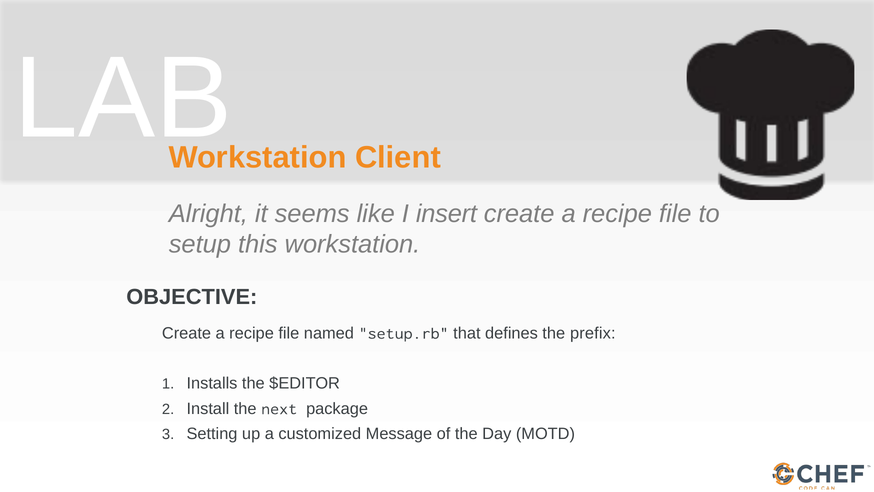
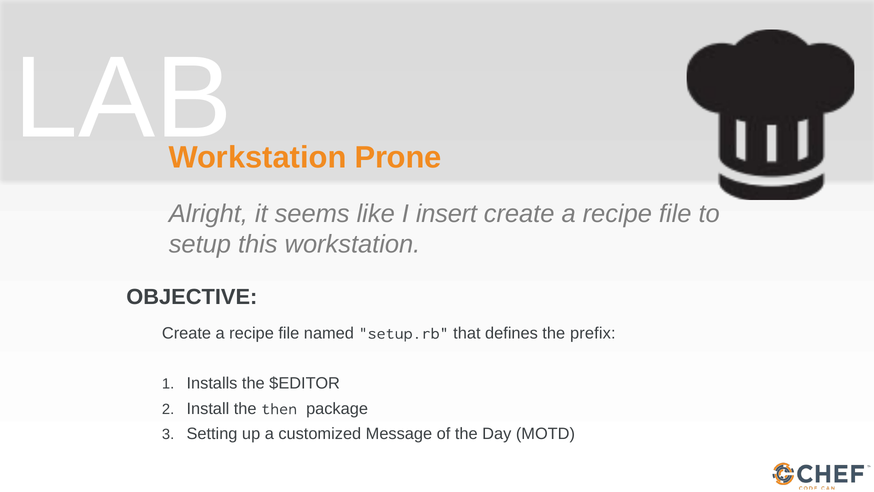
Client: Client -> Prone
next: next -> then
